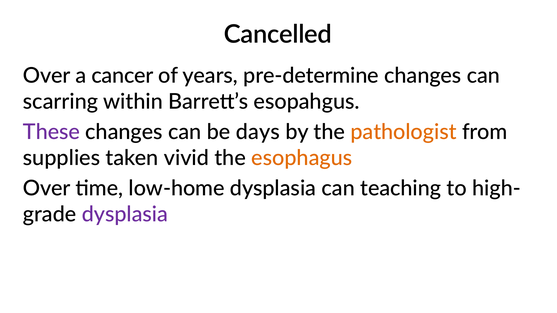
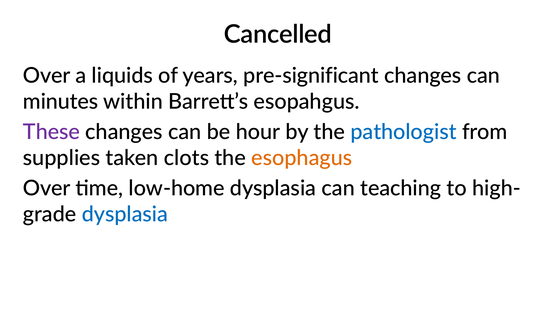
cancer: cancer -> liquids
pre-determine: pre-determine -> pre-significant
scarring: scarring -> minutes
days: days -> hour
pathologist colour: orange -> blue
vivid: vivid -> clots
dysplasia at (125, 215) colour: purple -> blue
